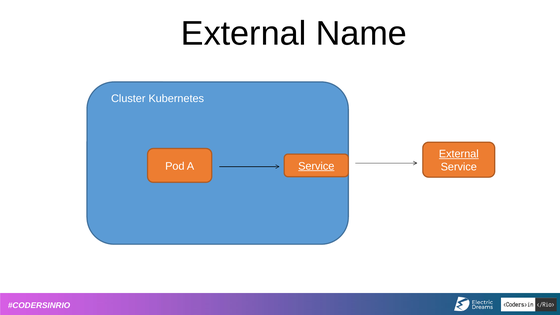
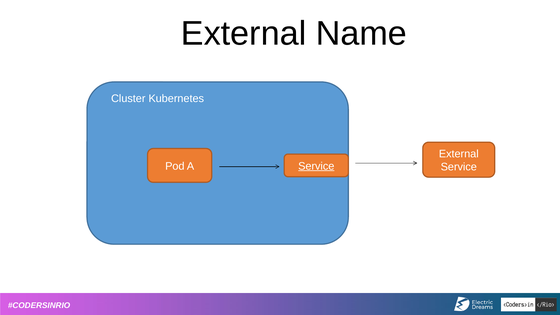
External at (459, 154) underline: present -> none
